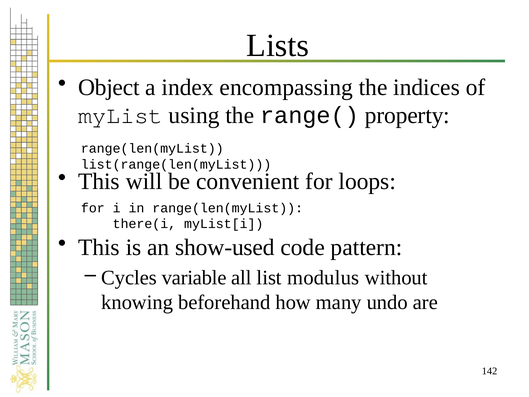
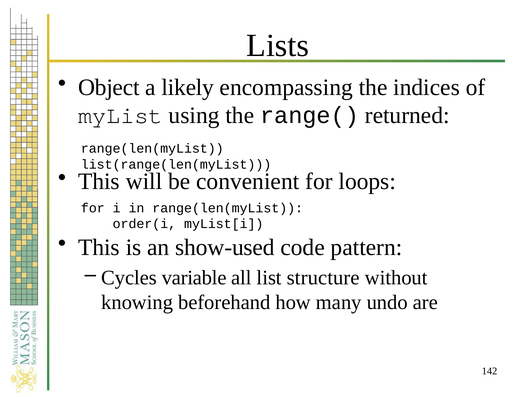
index: index -> likely
property: property -> returned
there(i: there(i -> order(i
modulus: modulus -> structure
